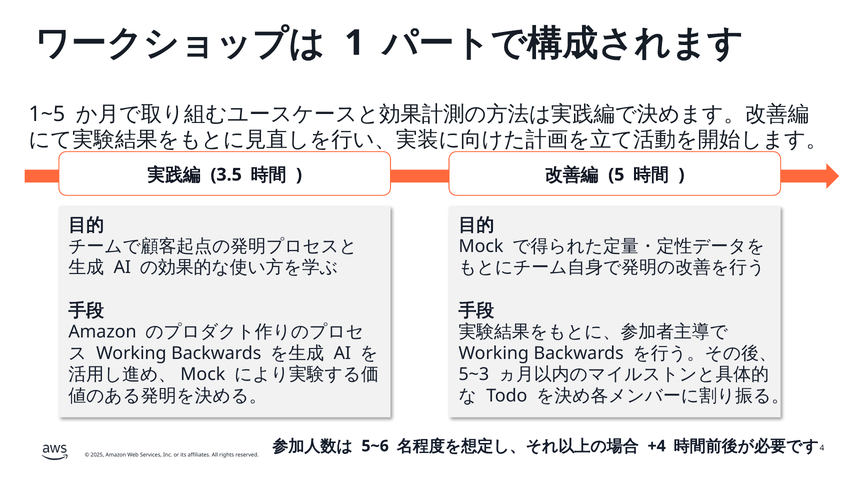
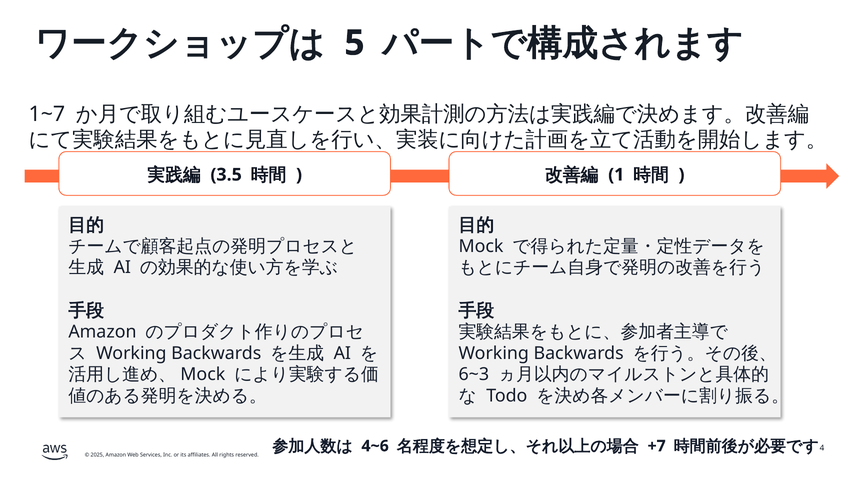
1: 1 -> 5
1~5: 1~5 -> 1~7
5: 5 -> 1
5~3: 5~3 -> 6~3
5~6: 5~6 -> 4~6
+4: +4 -> +7
